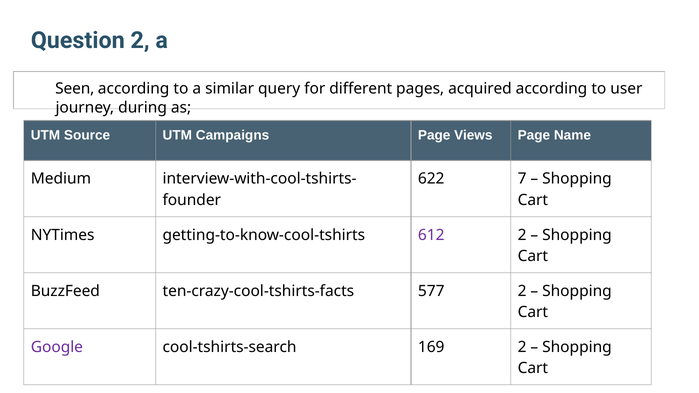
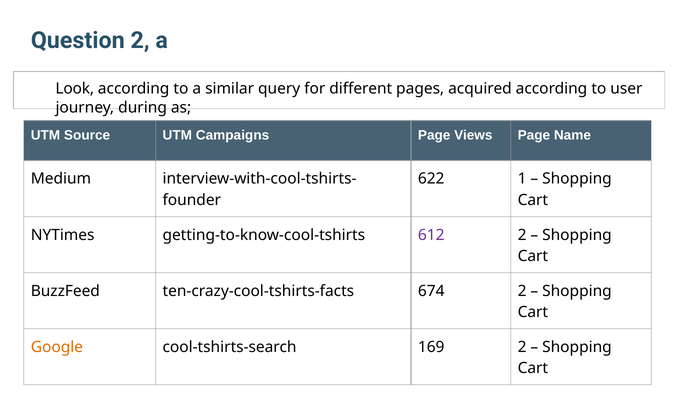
Seen: Seen -> Look
7: 7 -> 1
577: 577 -> 674
Google colour: purple -> orange
